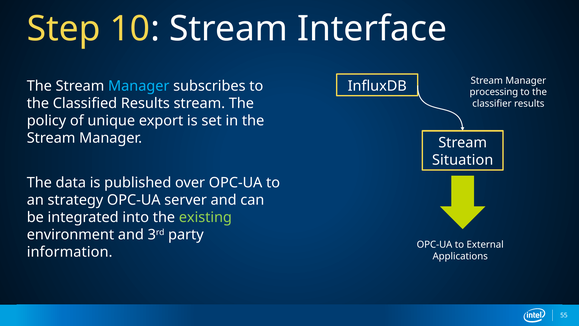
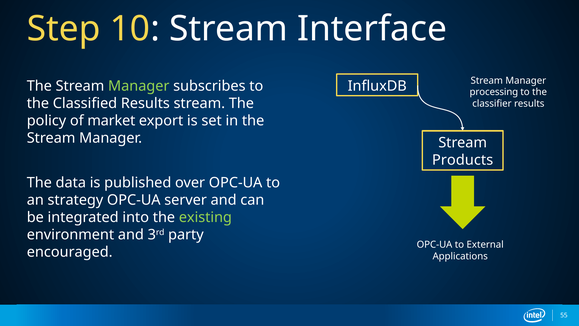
Manager at (139, 86) colour: light blue -> light green
unique: unique -> market
Situation: Situation -> Products
information: information -> encouraged
